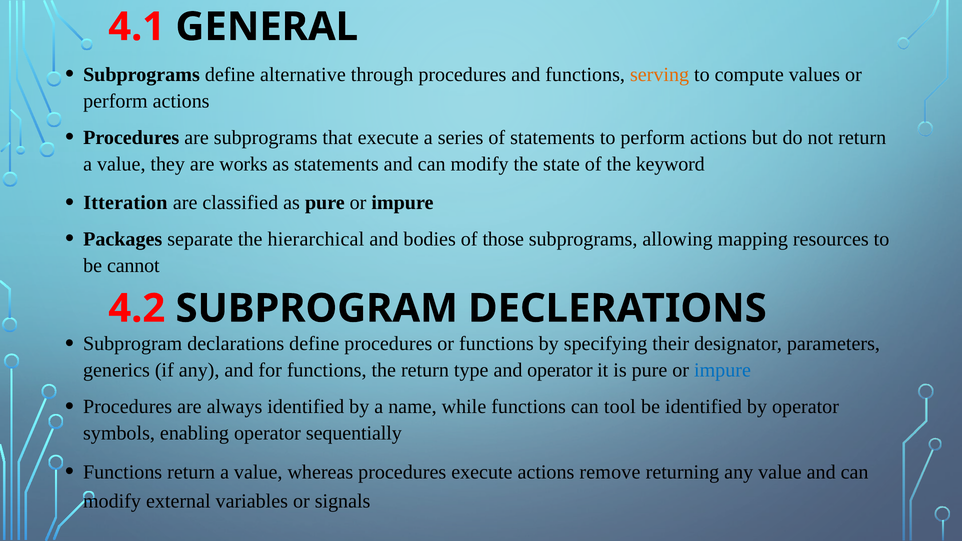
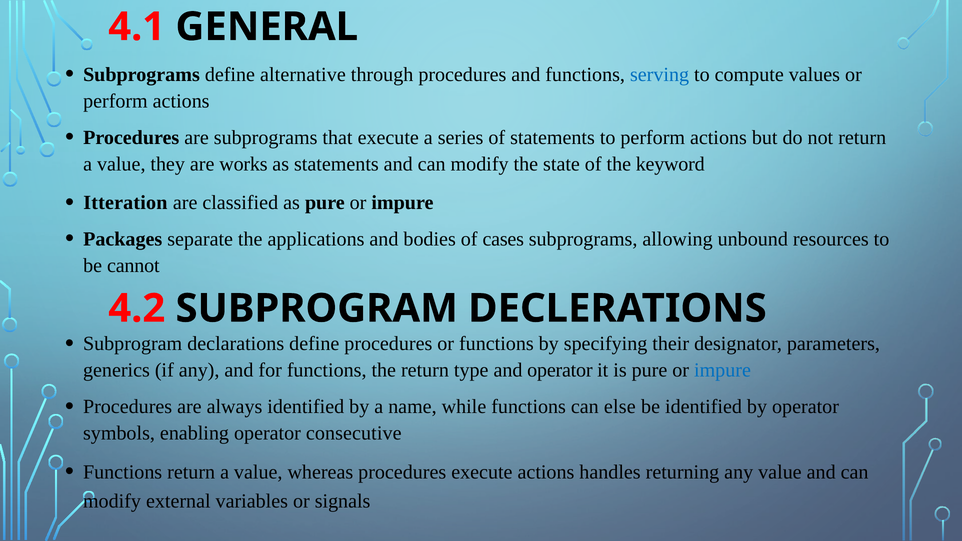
serving colour: orange -> blue
hierarchical: hierarchical -> applications
those: those -> cases
mapping: mapping -> unbound
tool: tool -> else
sequentially: sequentially -> consecutive
remove: remove -> handles
